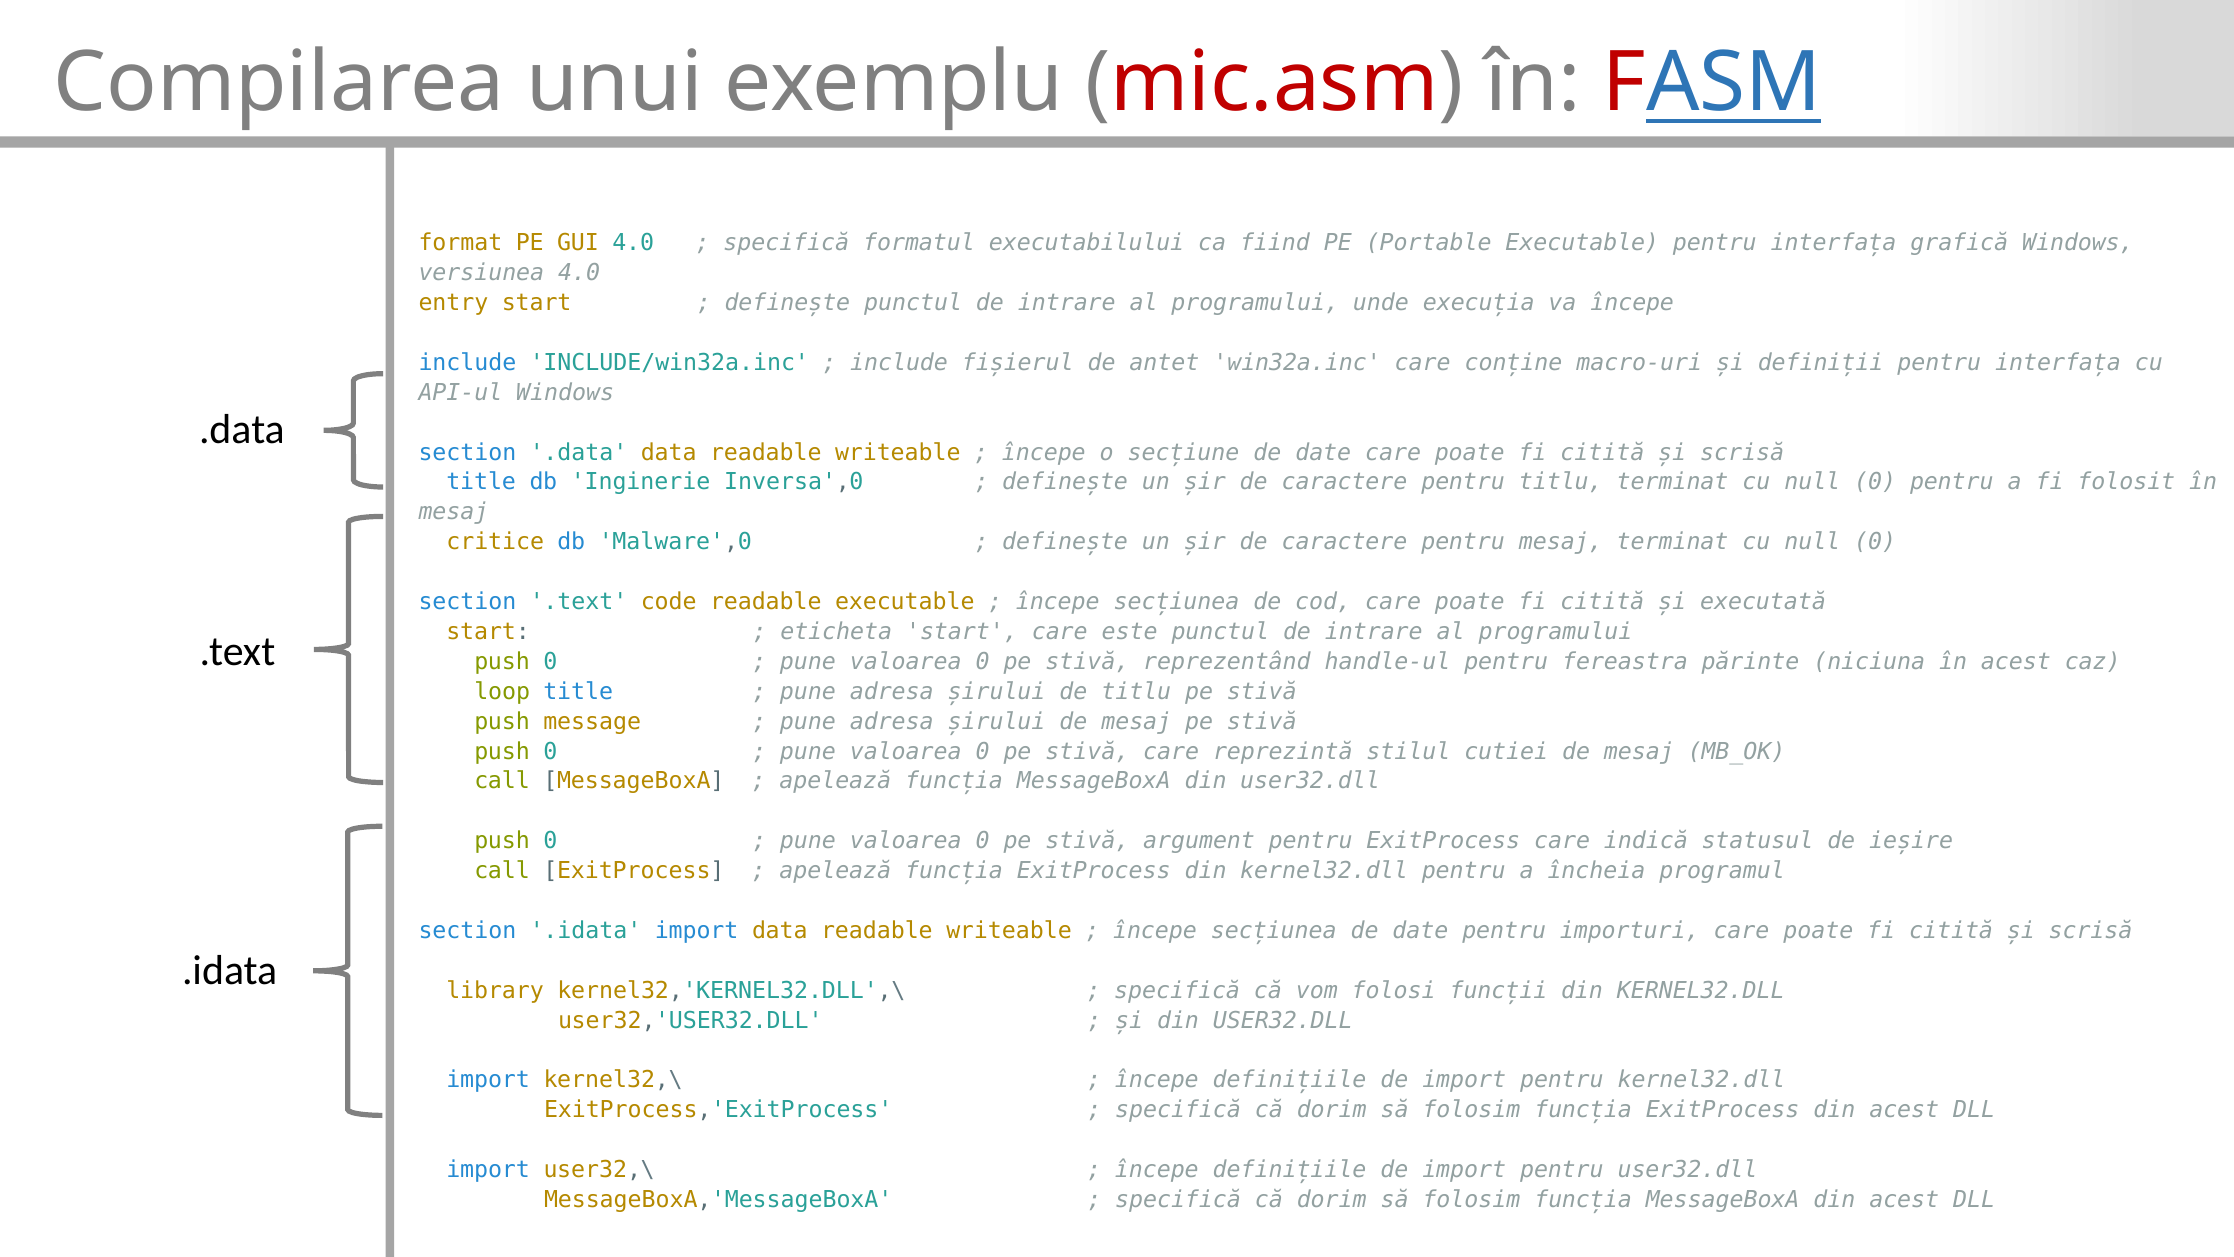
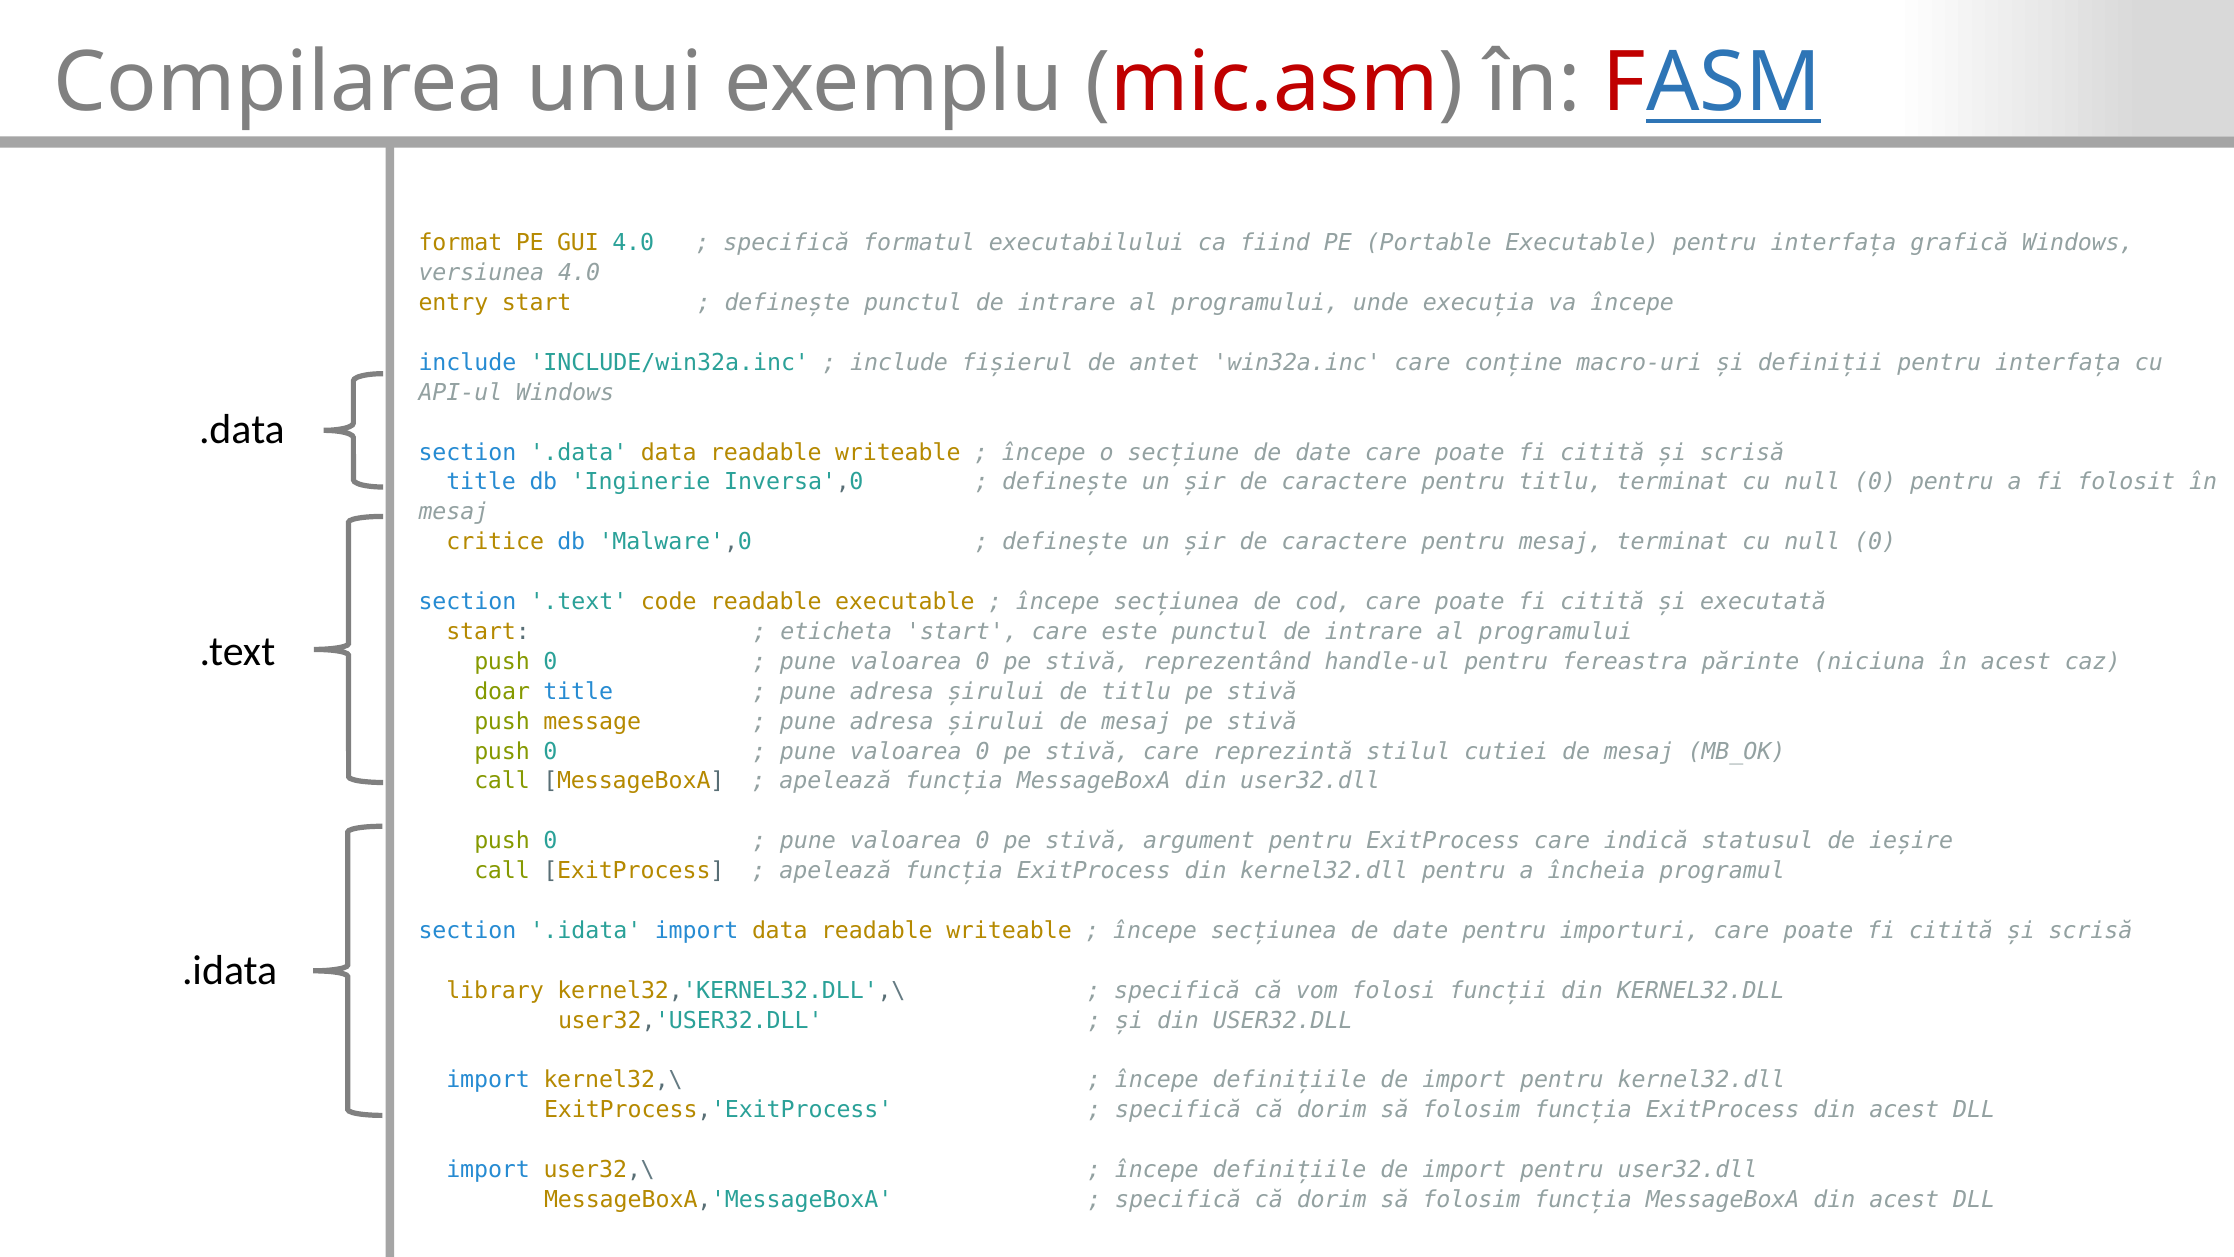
loop: loop -> doar
